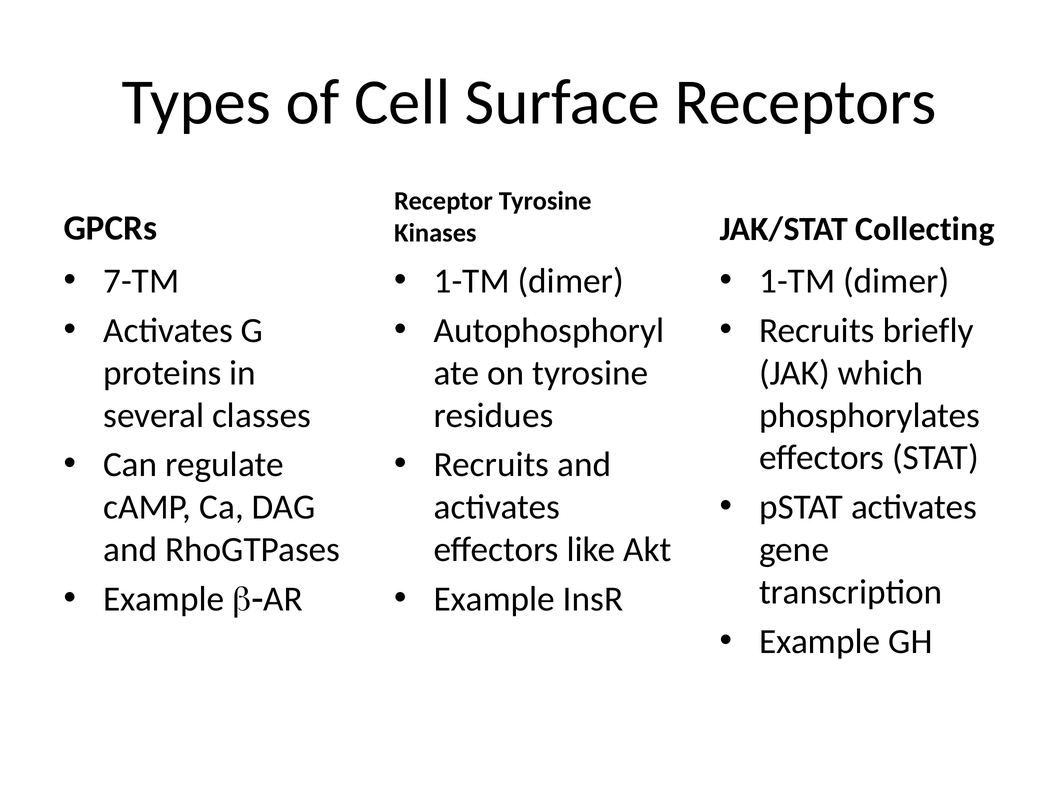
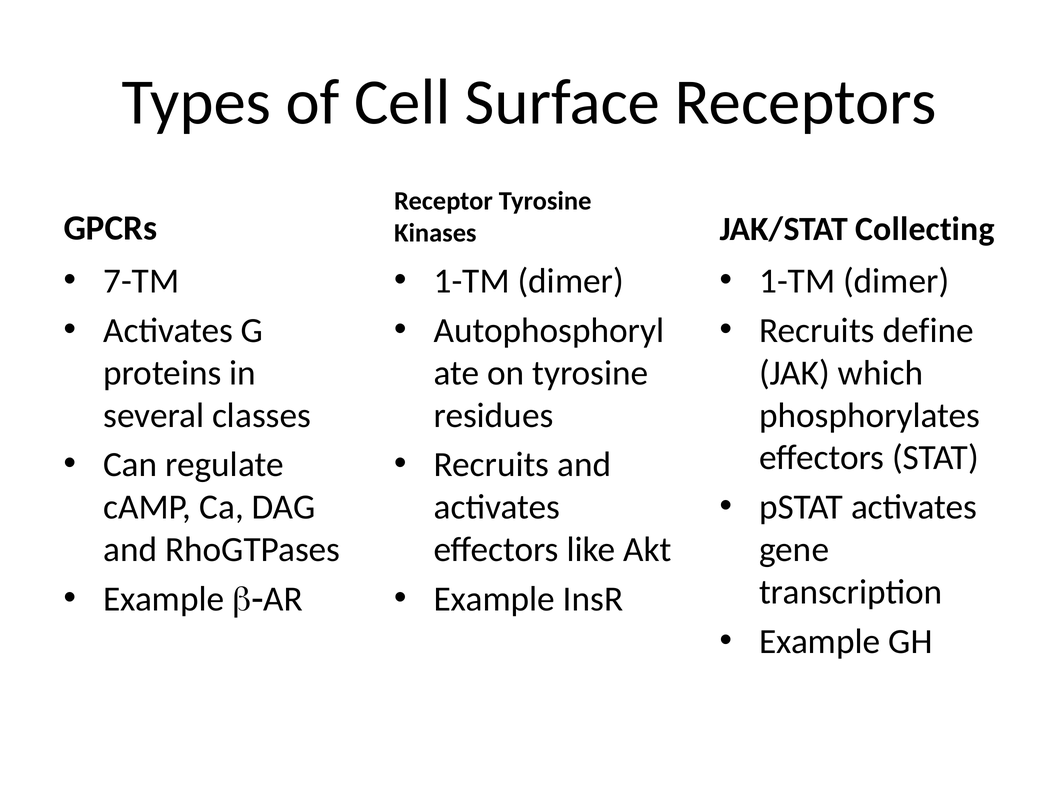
briefly: briefly -> define
